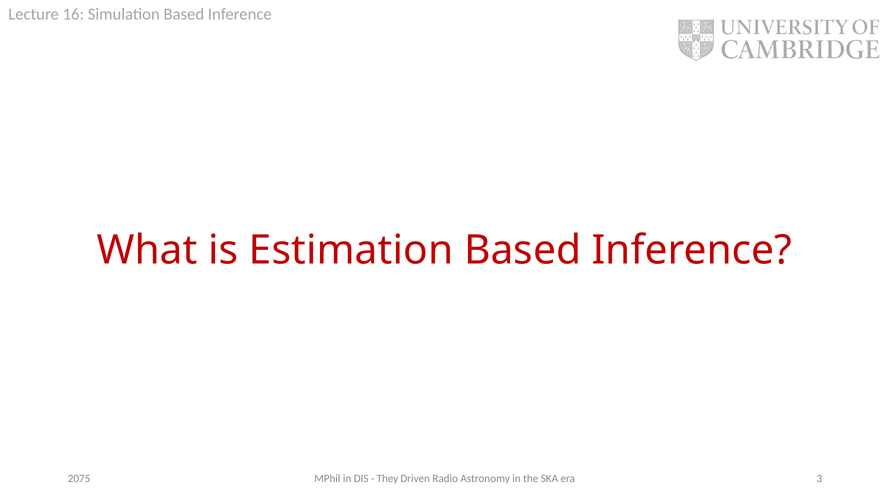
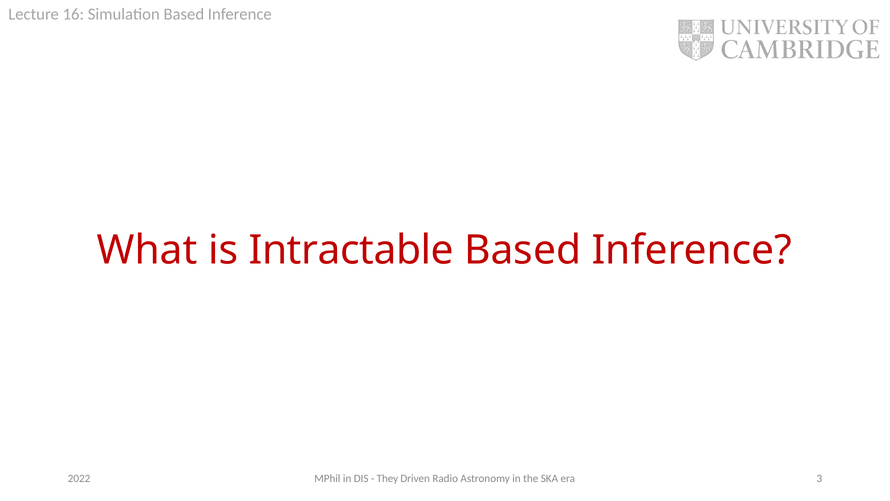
Estimation: Estimation -> Intractable
2075: 2075 -> 2022
